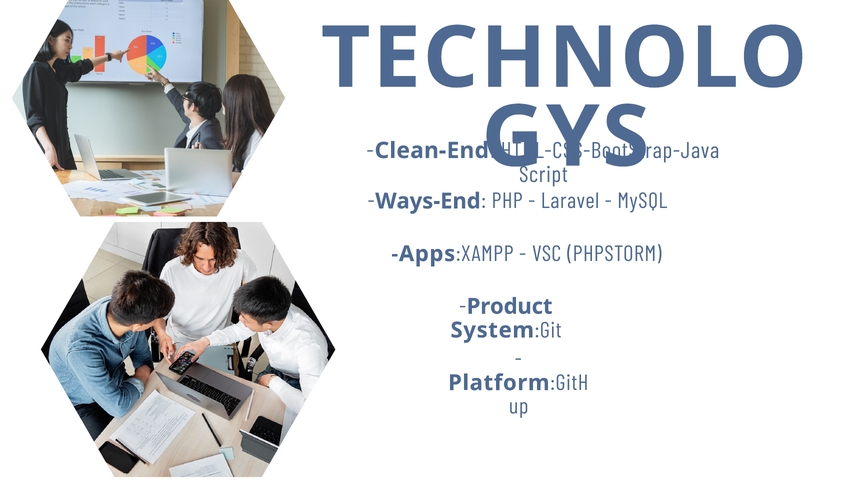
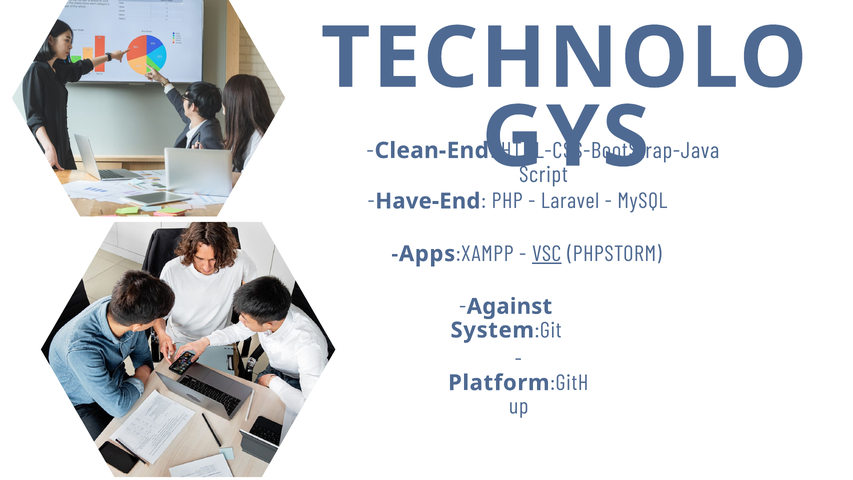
Ways-End: Ways-End -> Have-End
VSC underline: none -> present
Product: Product -> Against
